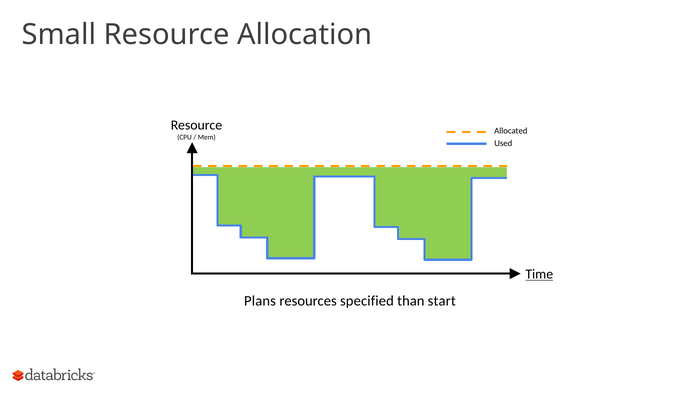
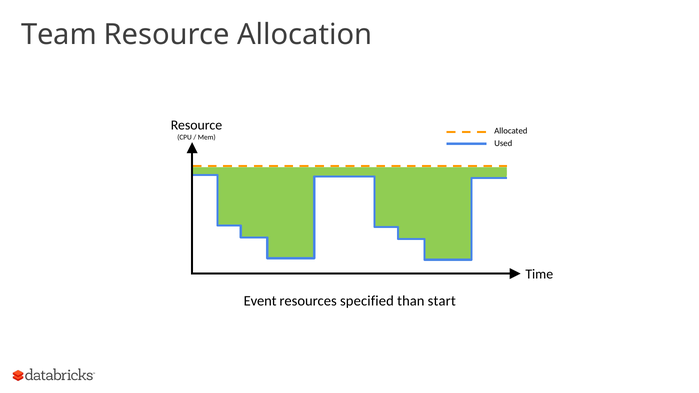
Small: Small -> Team
Time underline: present -> none
Plans: Plans -> Event
